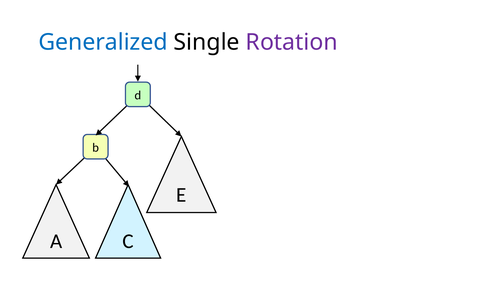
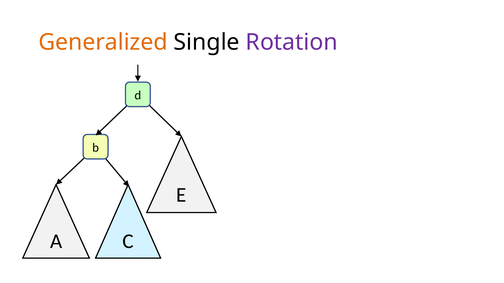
Generalized colour: blue -> orange
